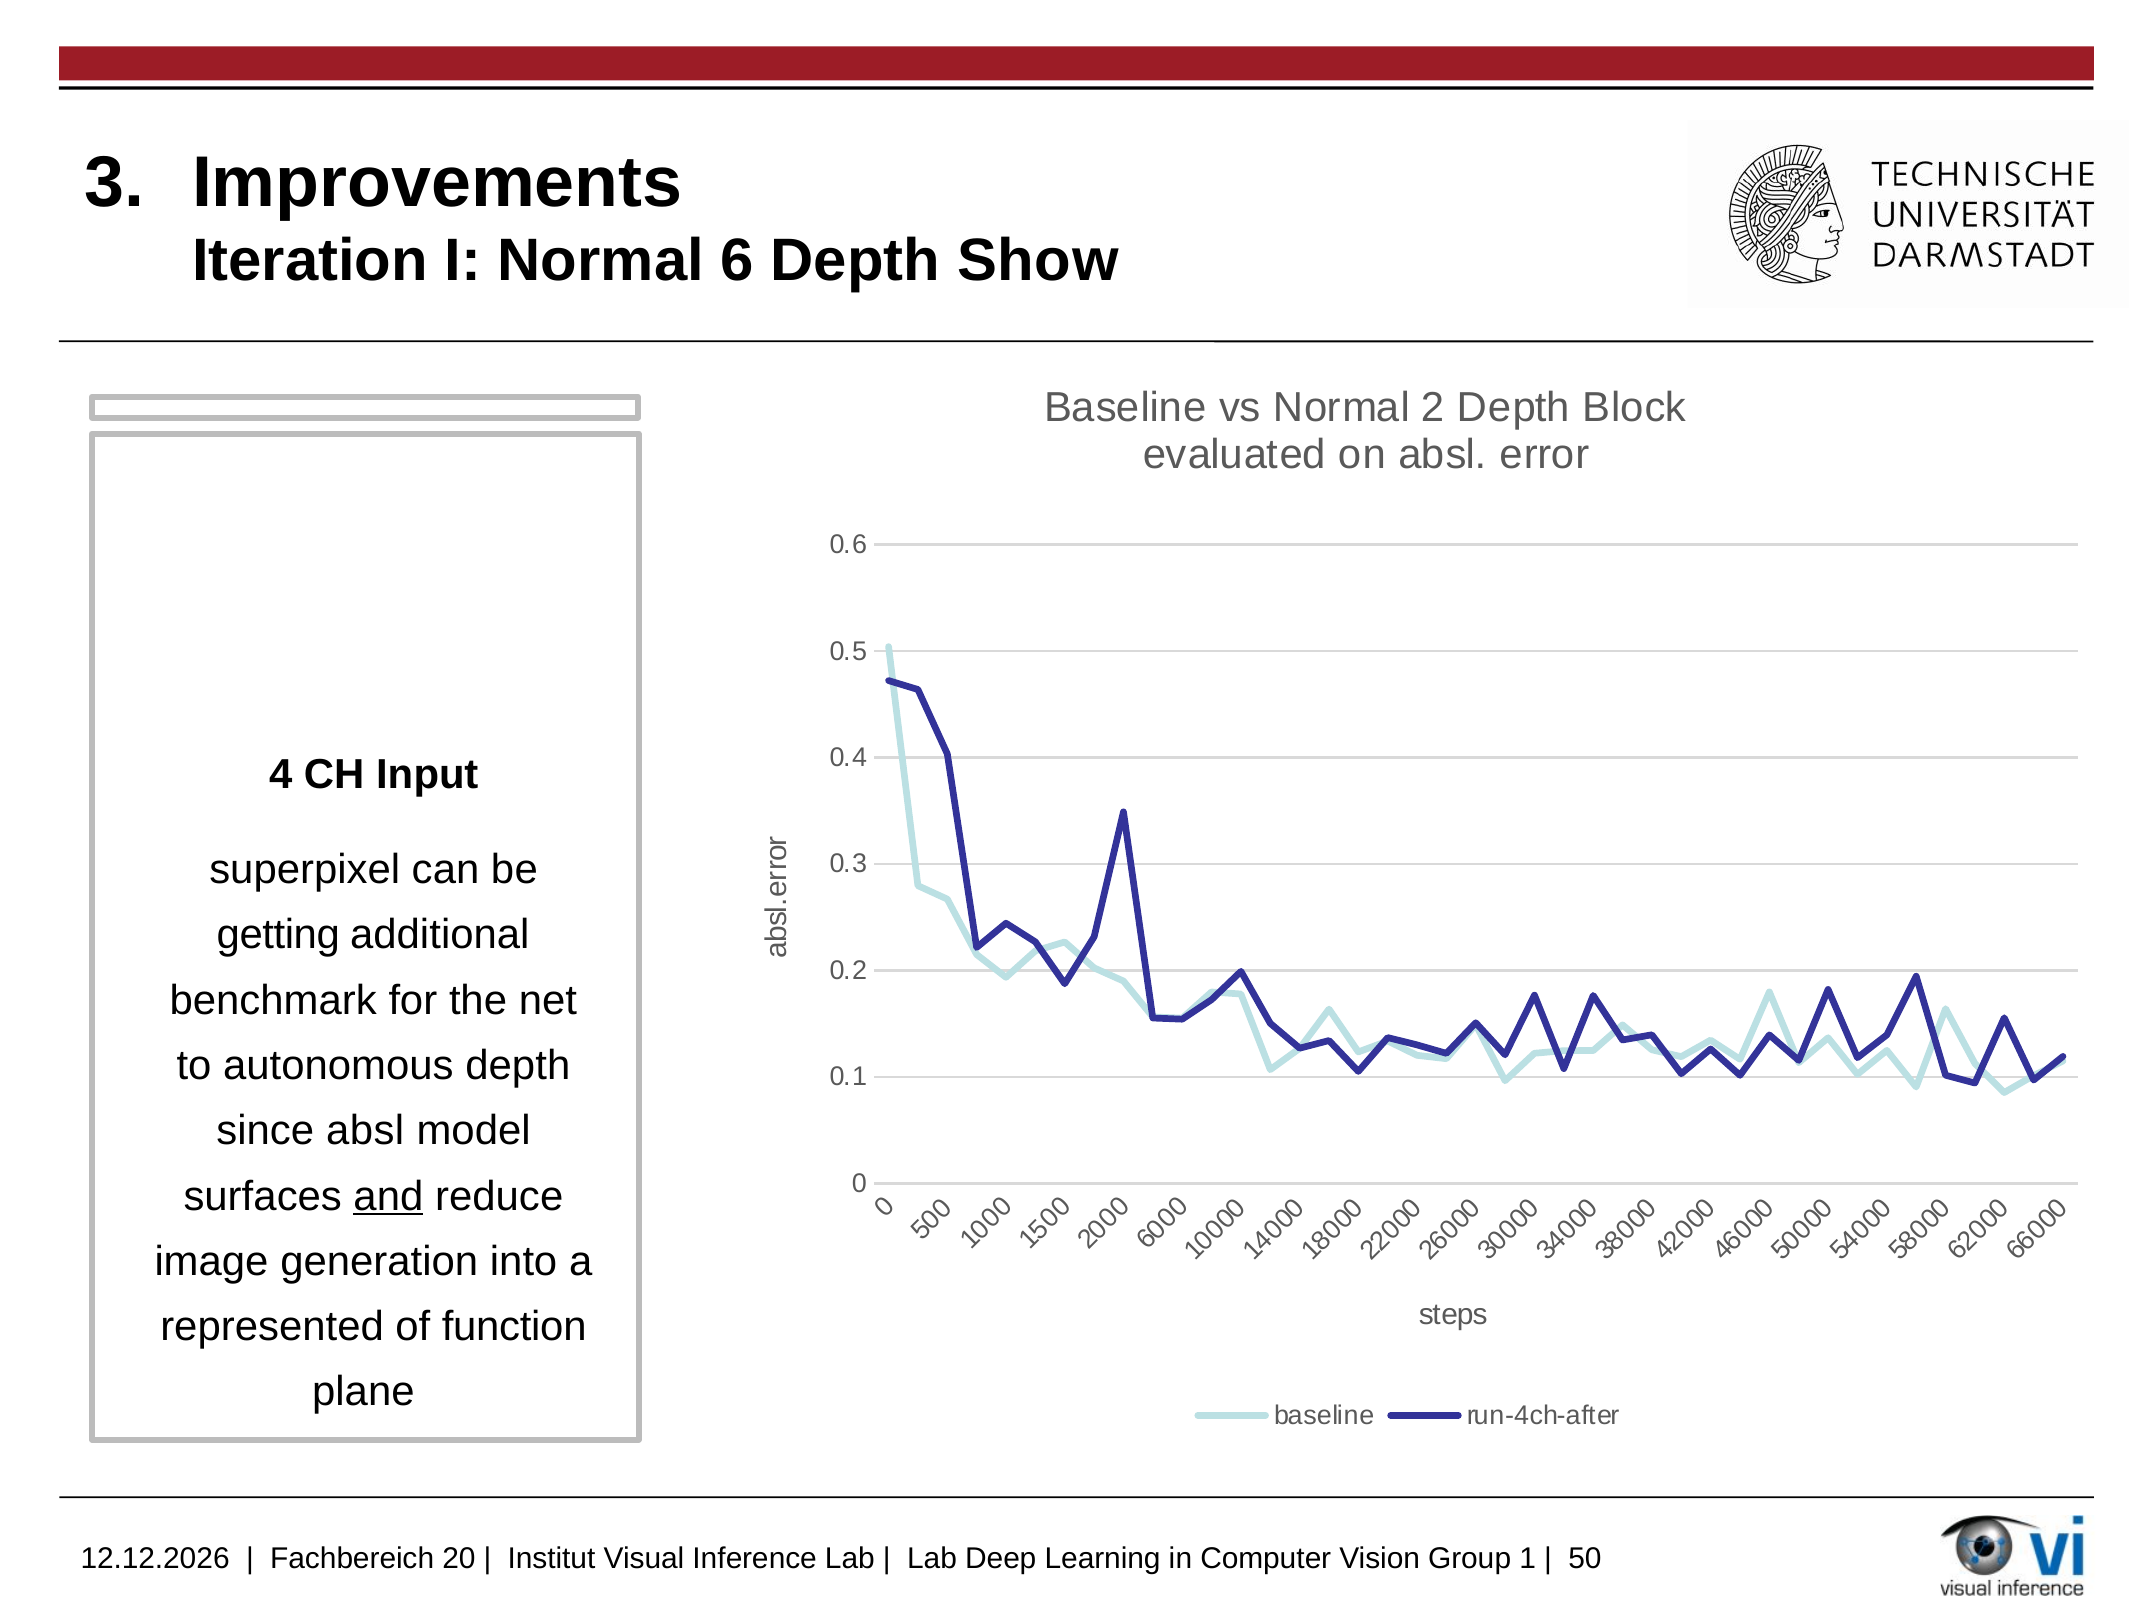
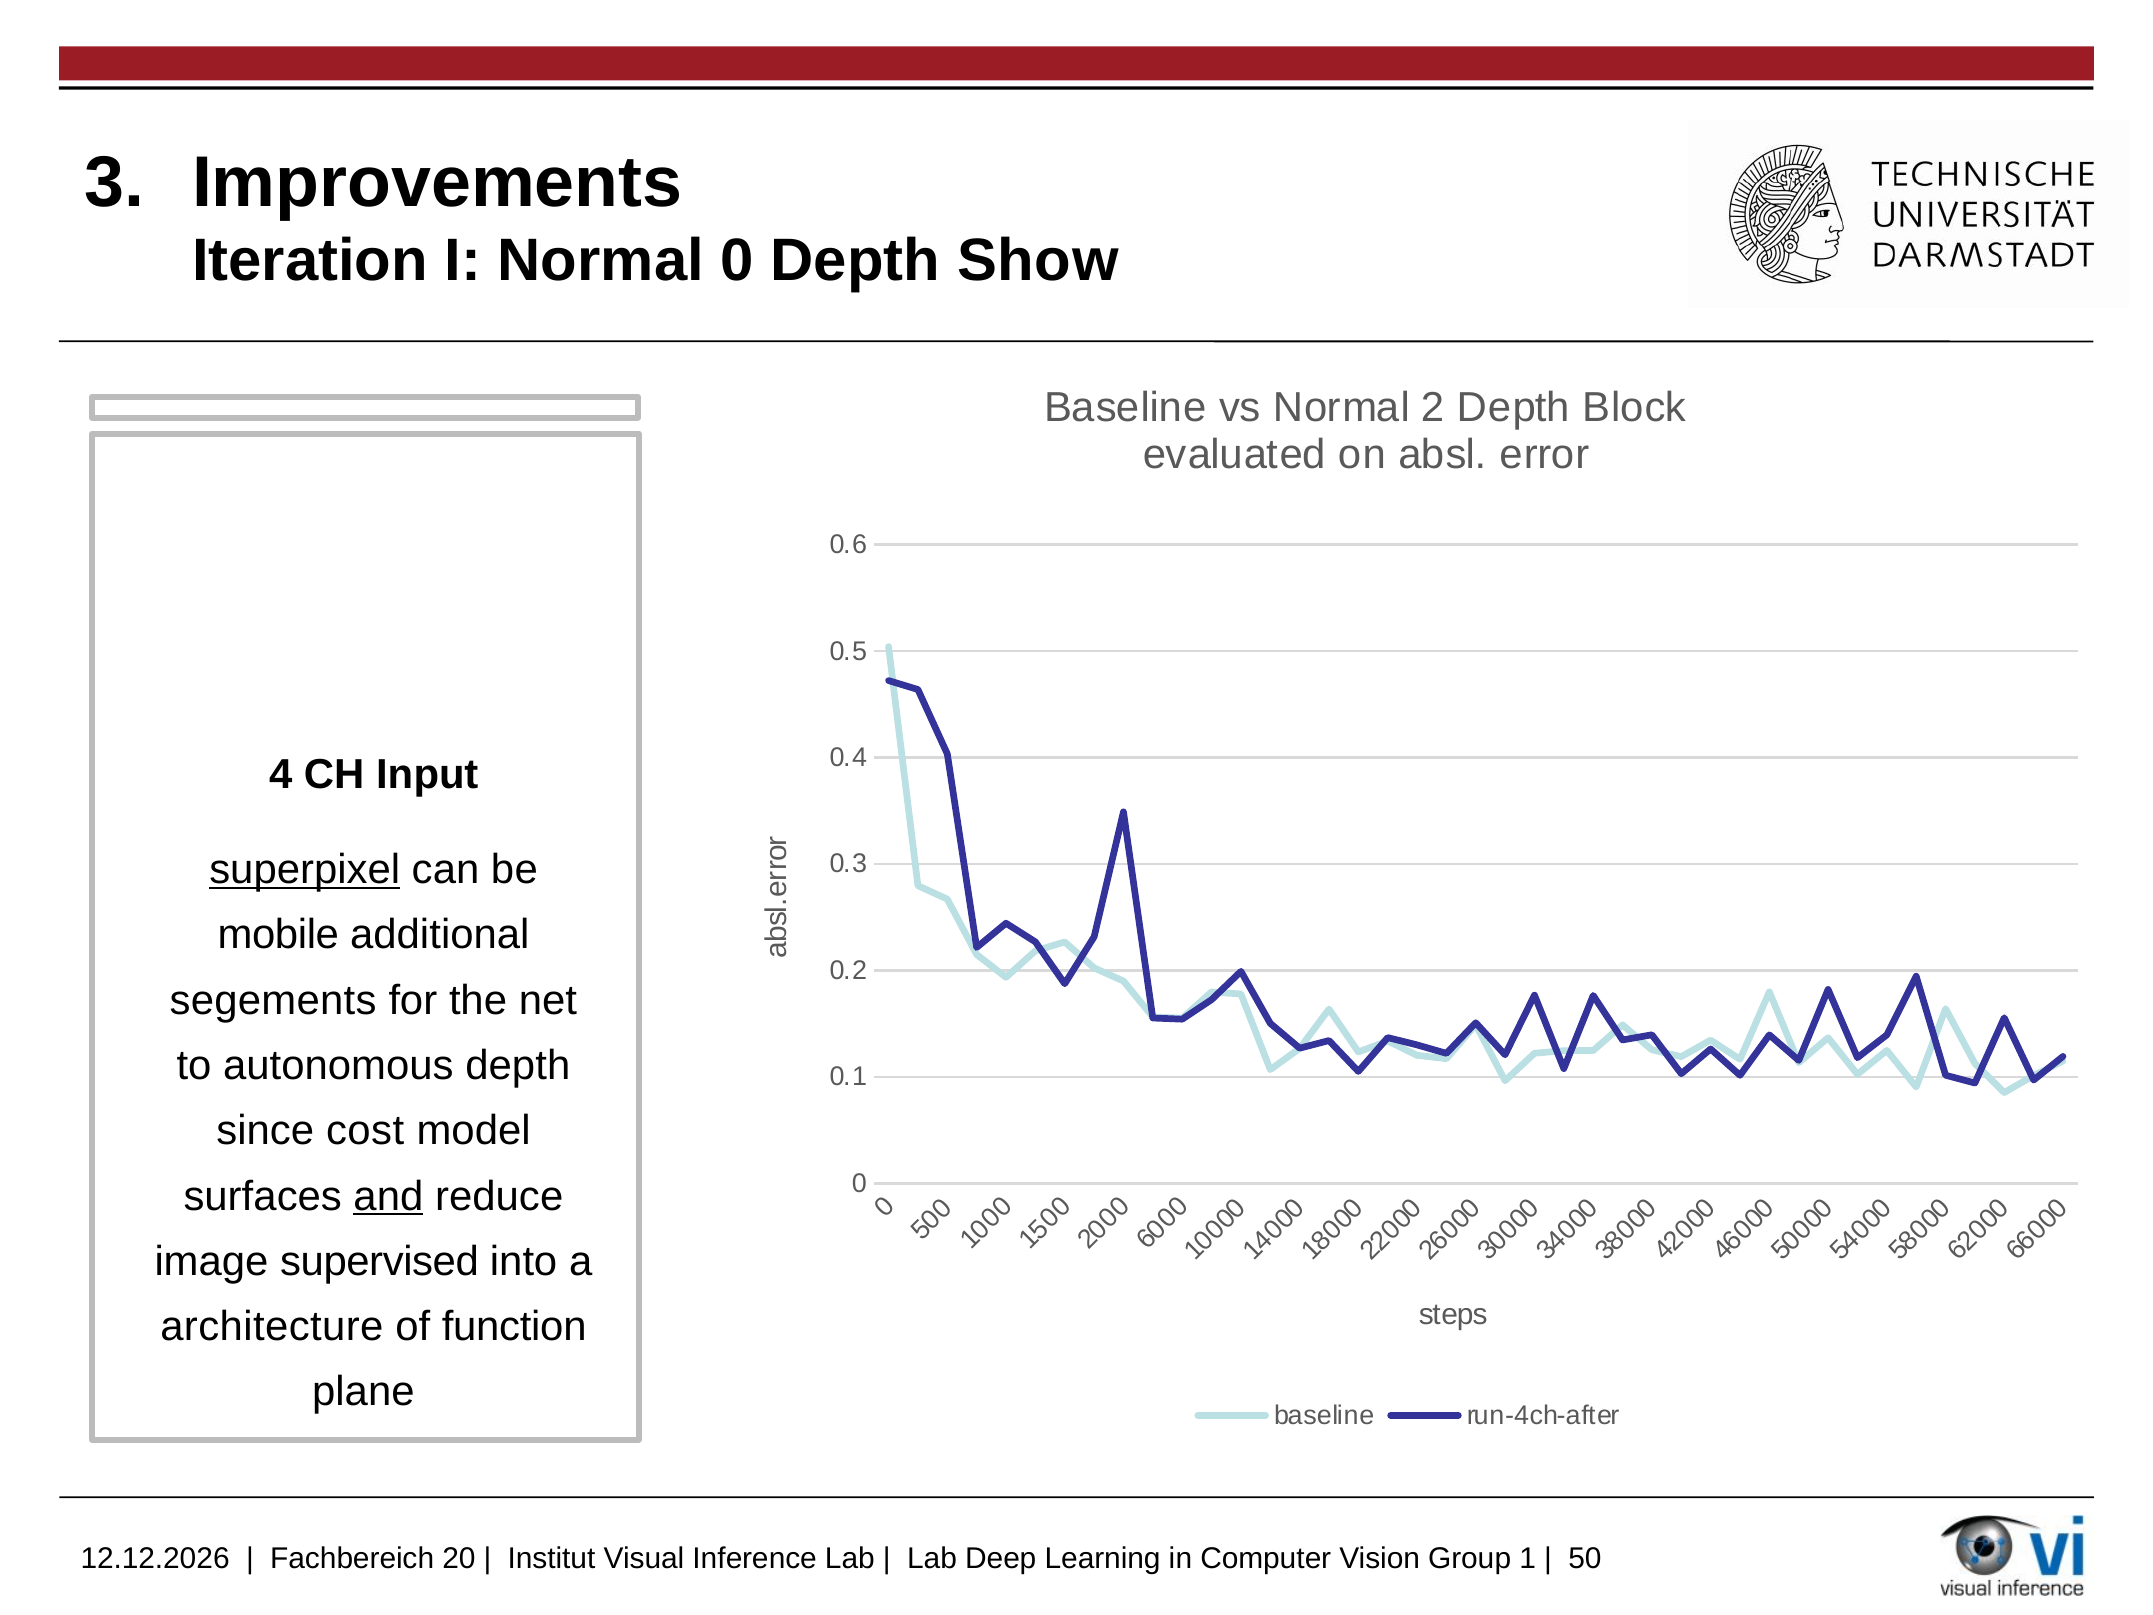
Normal 6: 6 -> 0
superpixel underline: none -> present
getting: getting -> mobile
benchmark: benchmark -> segements
since absl: absl -> cost
generation: generation -> supervised
represented: represented -> architecture
